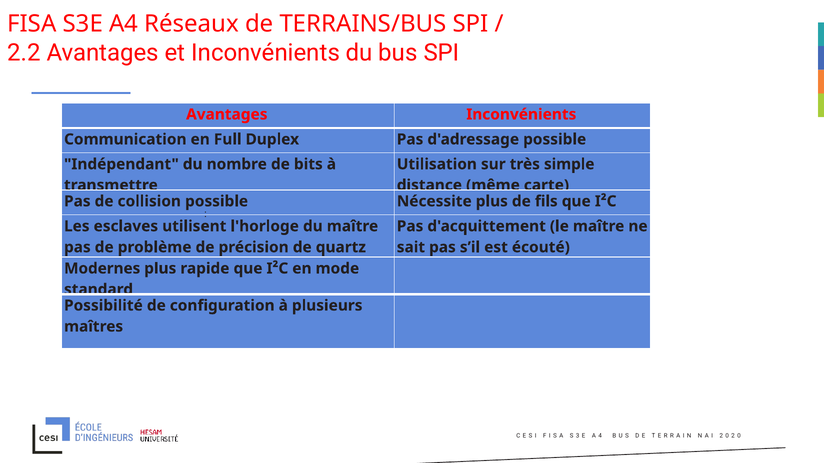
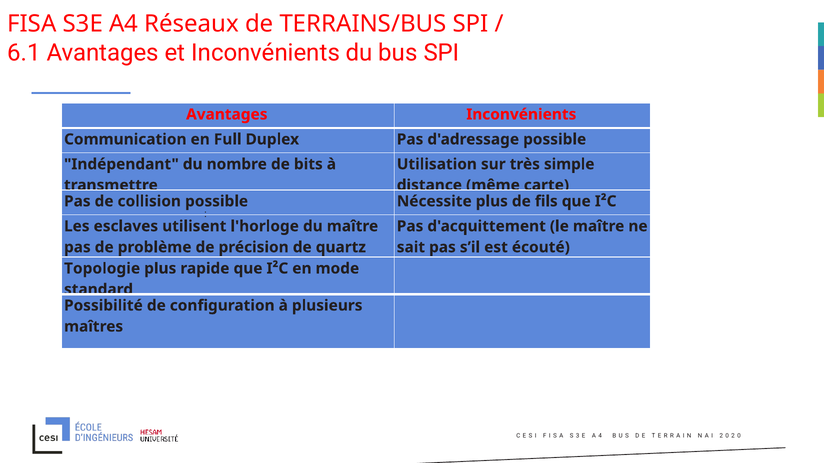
2.2: 2.2 -> 6.1
Modernes: Modernes -> Topologie
